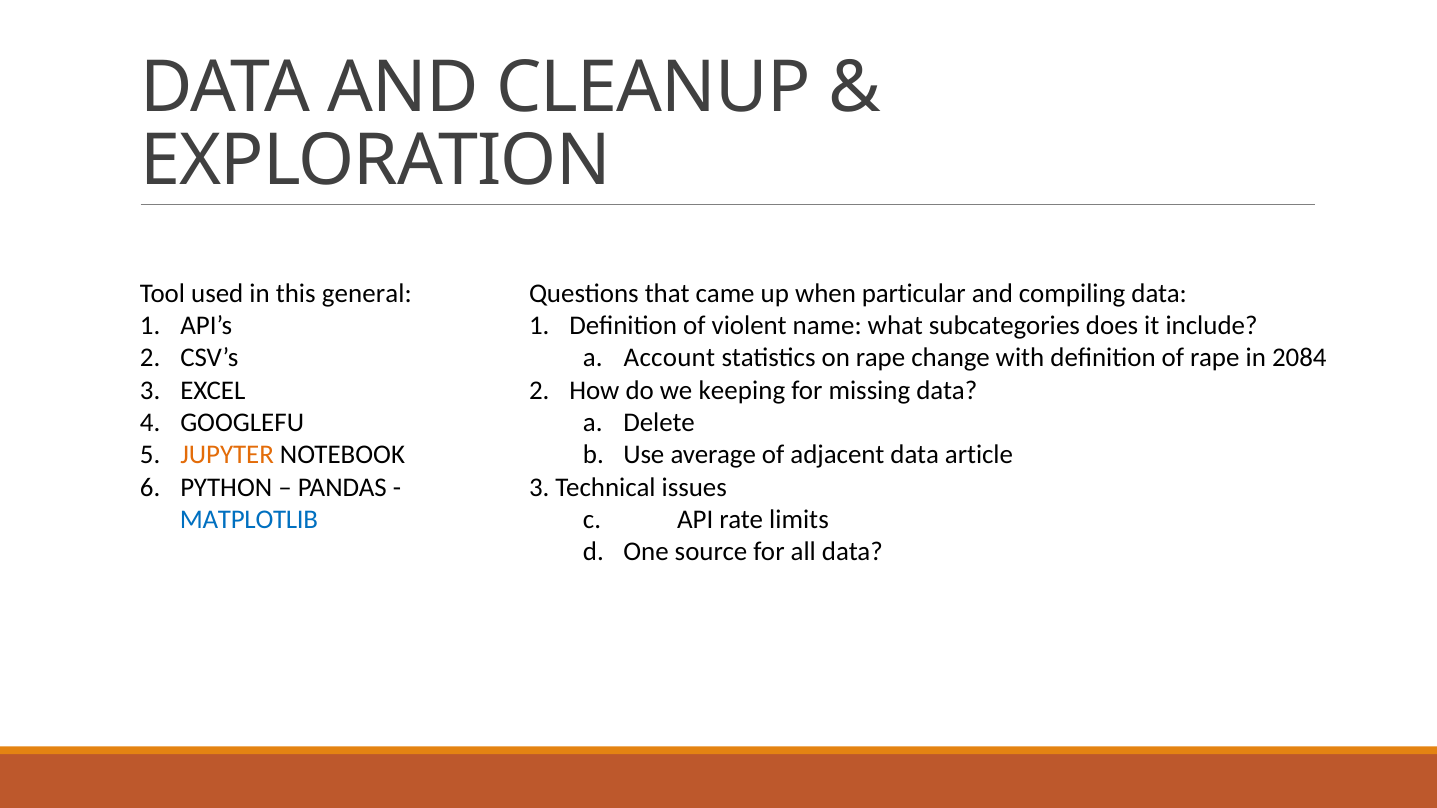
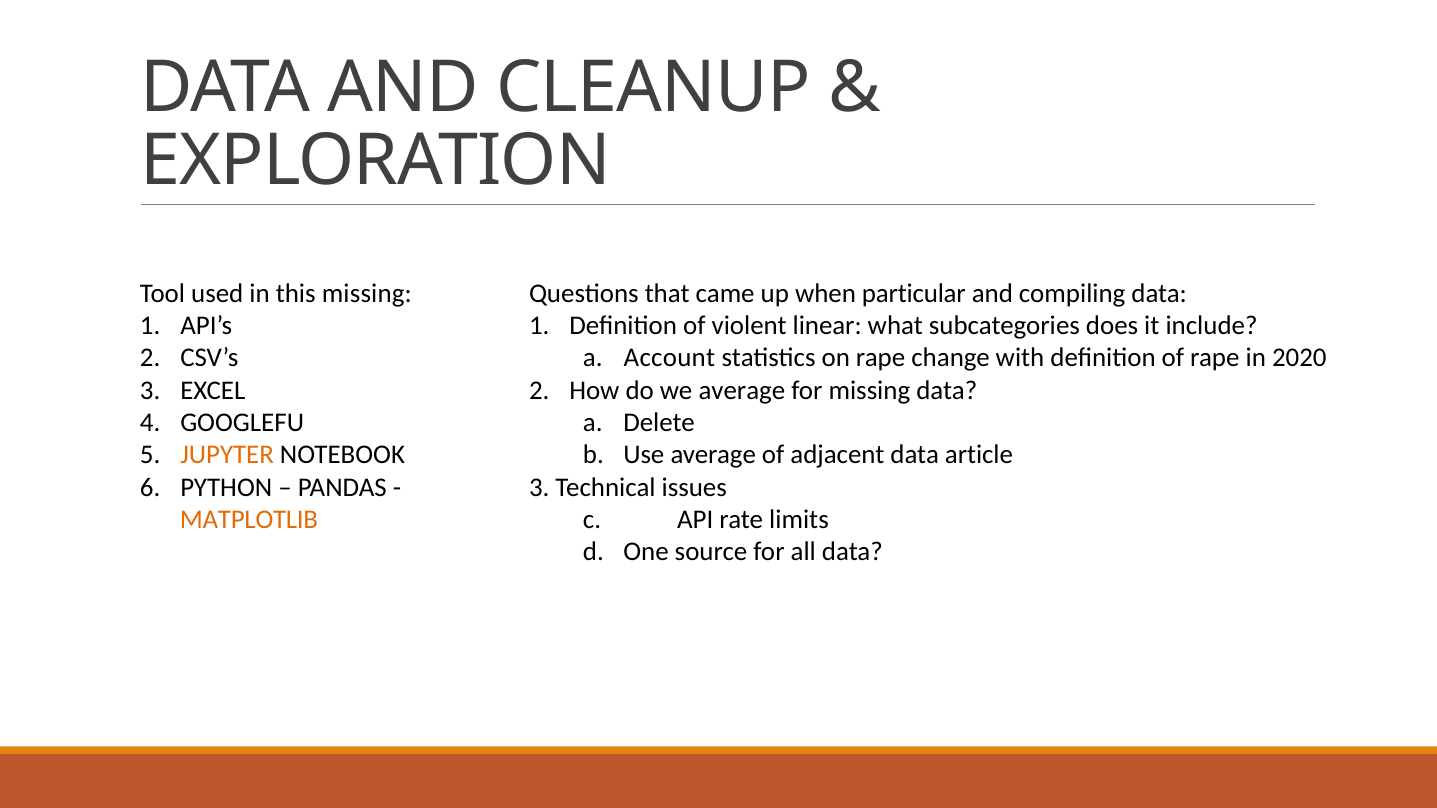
this general: general -> missing
name: name -> linear
2084: 2084 -> 2020
we keeping: keeping -> average
MATPLOTLIB colour: blue -> orange
